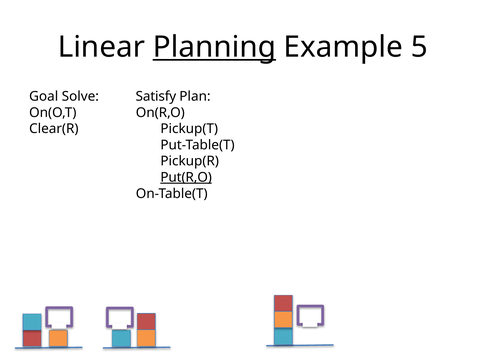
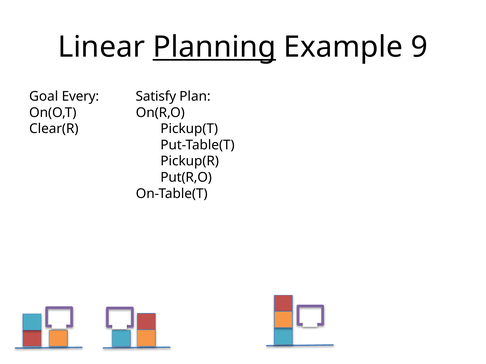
5: 5 -> 9
Solve: Solve -> Every
Put(R,O underline: present -> none
